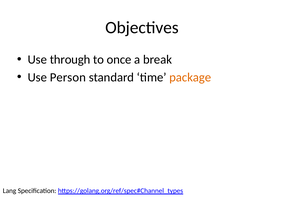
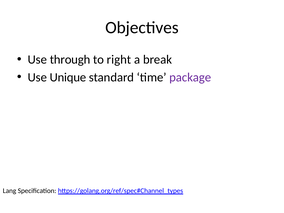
once: once -> right
Person: Person -> Unique
package colour: orange -> purple
